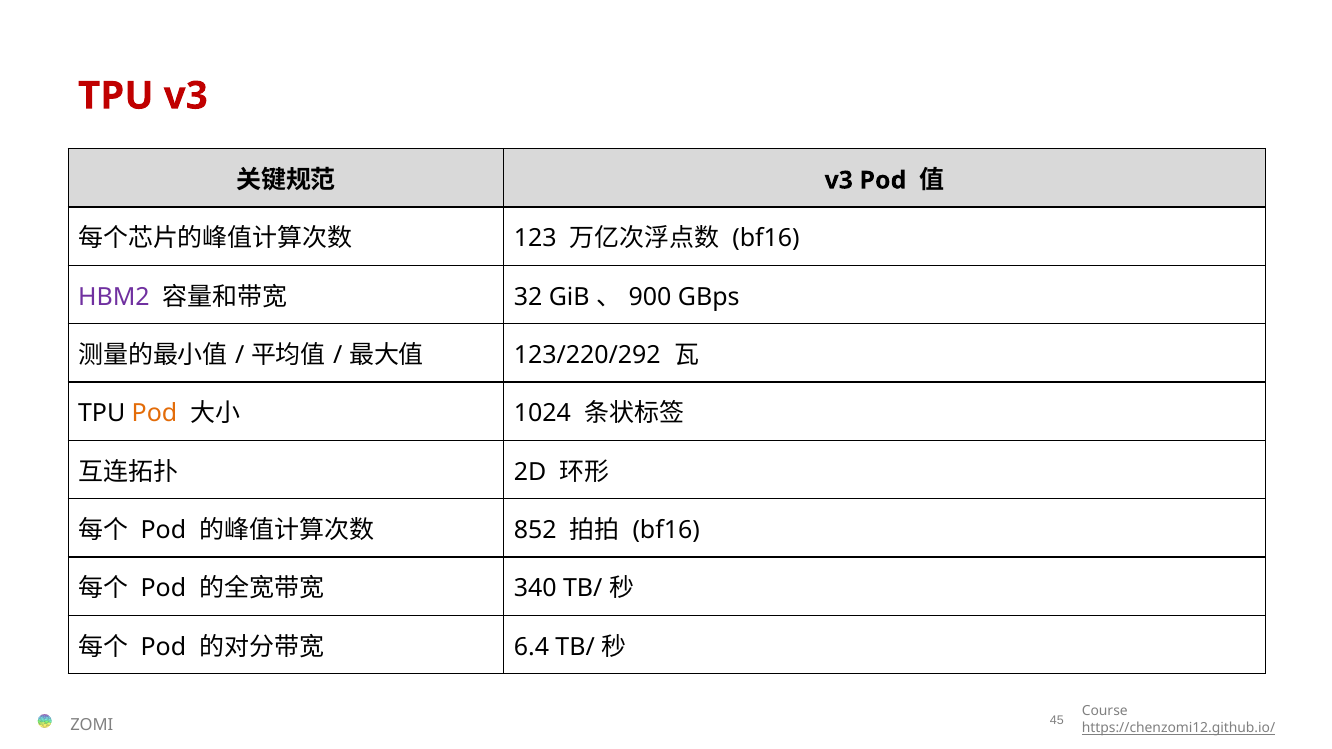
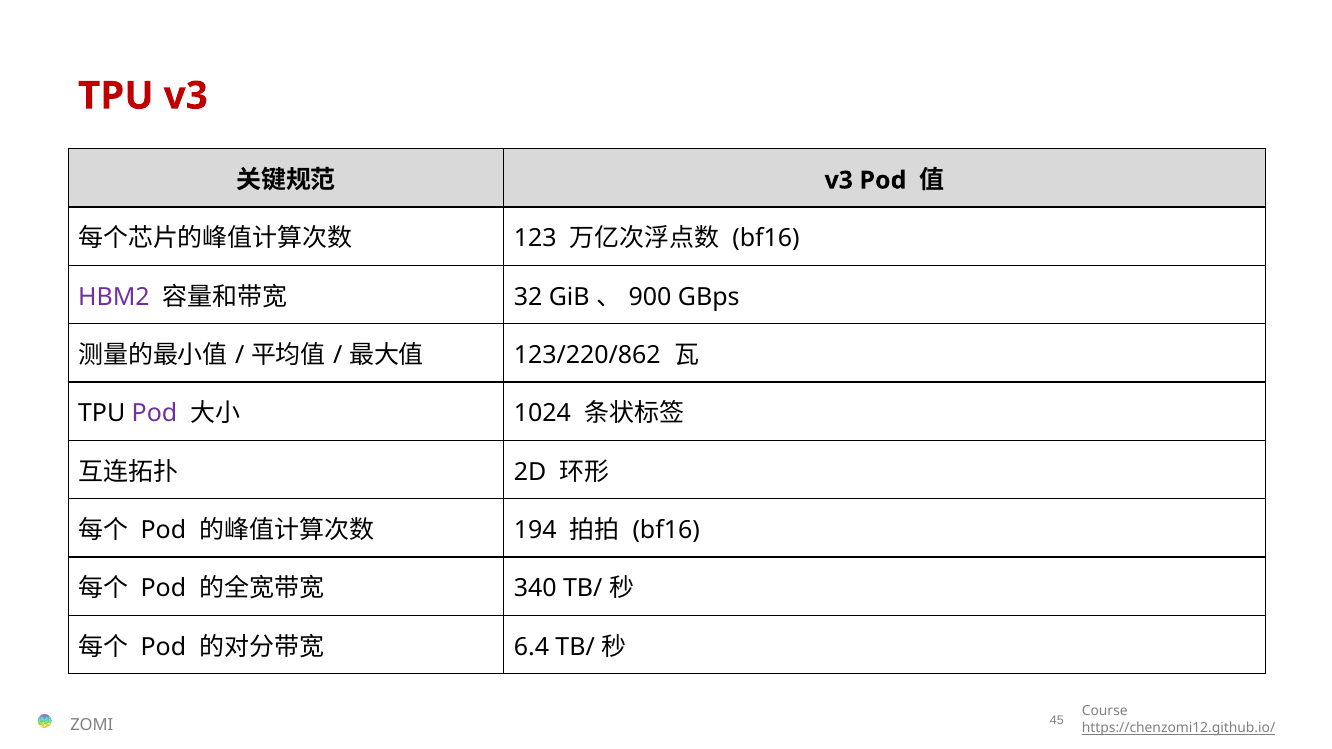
123/220/292: 123/220/292 -> 123/220/862
Pod at (154, 414) colour: orange -> purple
852: 852 -> 194
